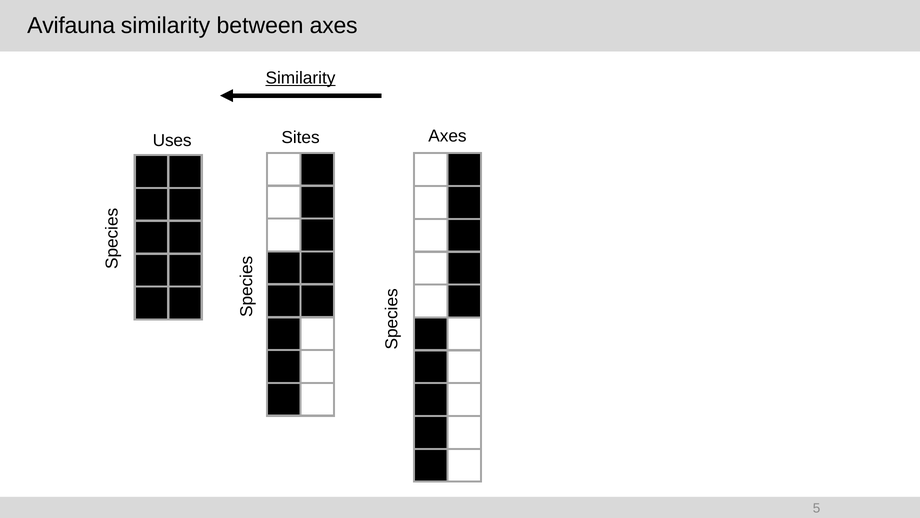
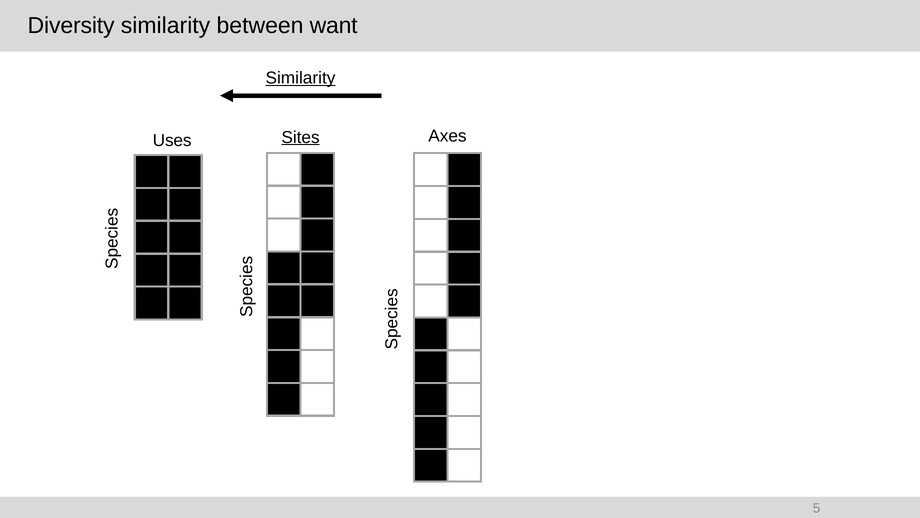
Avifauna: Avifauna -> Diversity
between axes: axes -> want
Sites underline: none -> present
